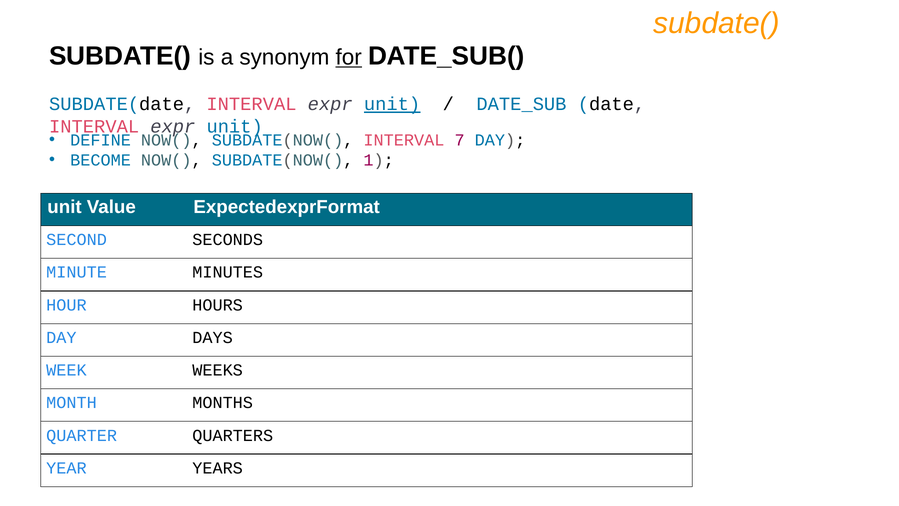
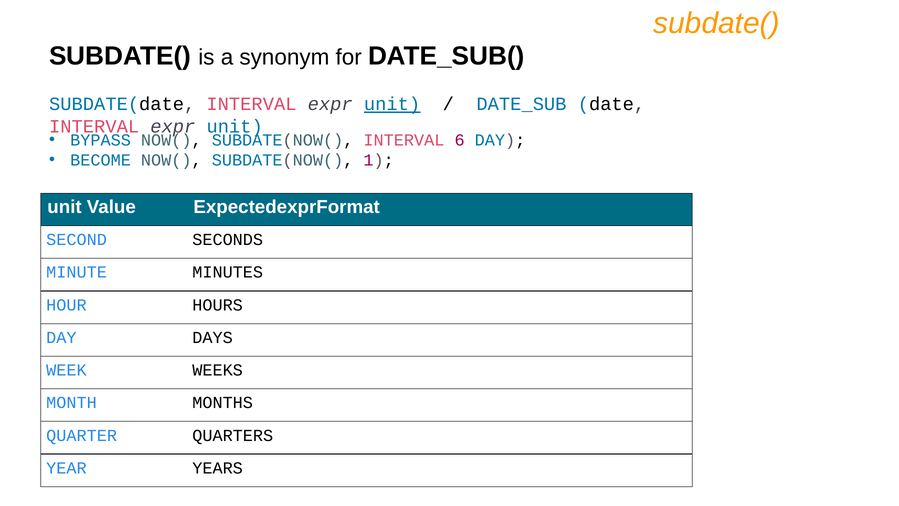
for underline: present -> none
DEFINE: DEFINE -> BYPASS
7: 7 -> 6
